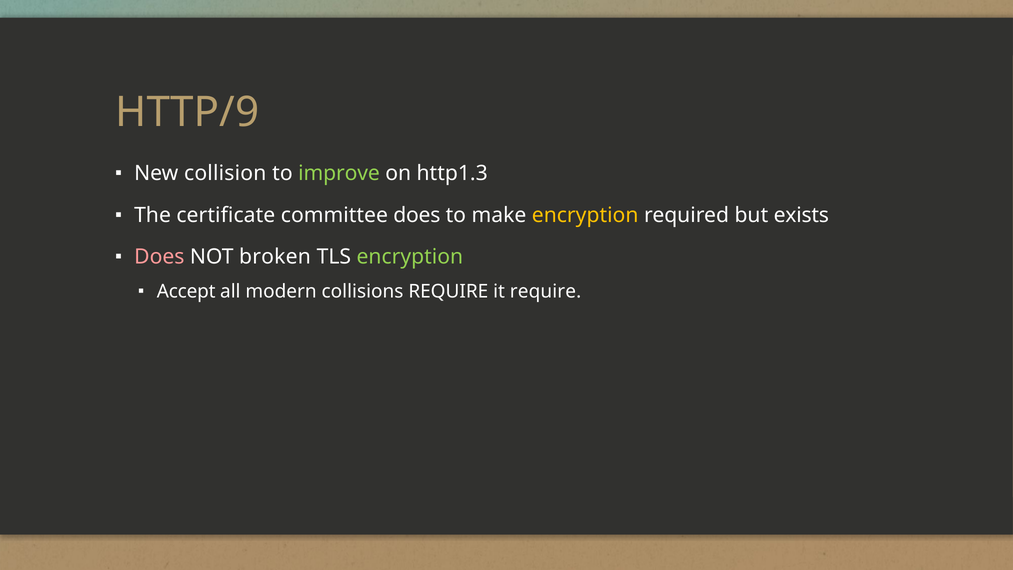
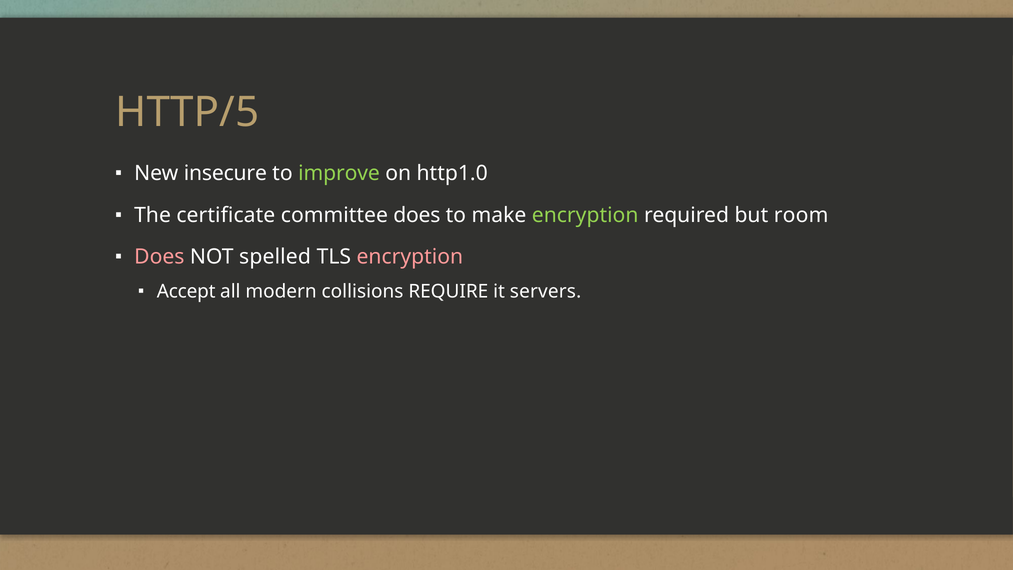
HTTP/9: HTTP/9 -> HTTP/5
collision: collision -> insecure
http1.3: http1.3 -> http1.0
encryption at (585, 215) colour: yellow -> light green
exists: exists -> room
broken: broken -> spelled
encryption at (410, 257) colour: light green -> pink
it require: require -> servers
